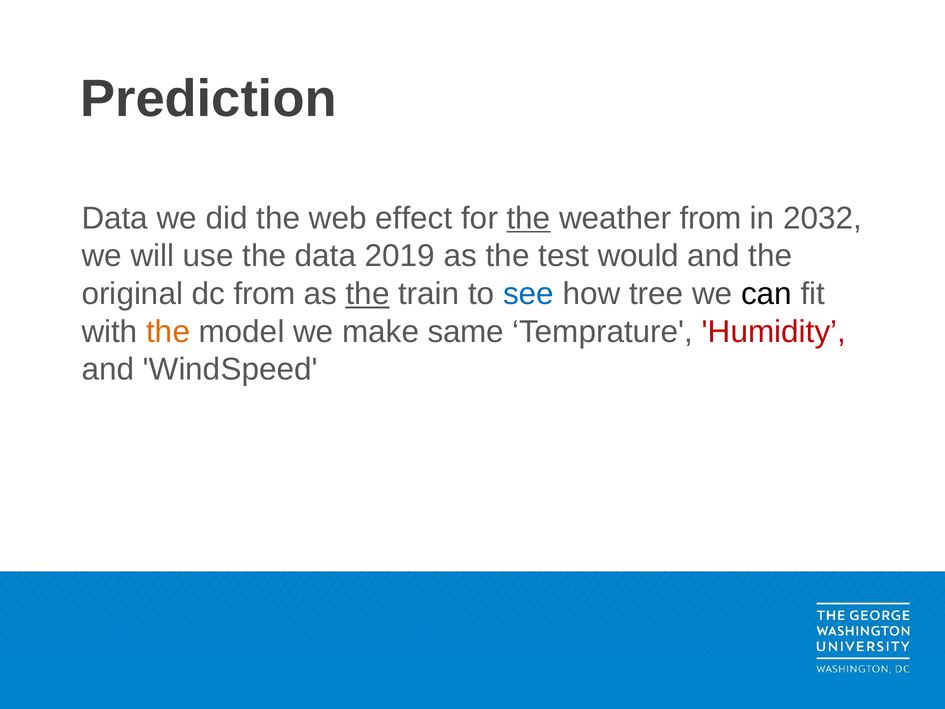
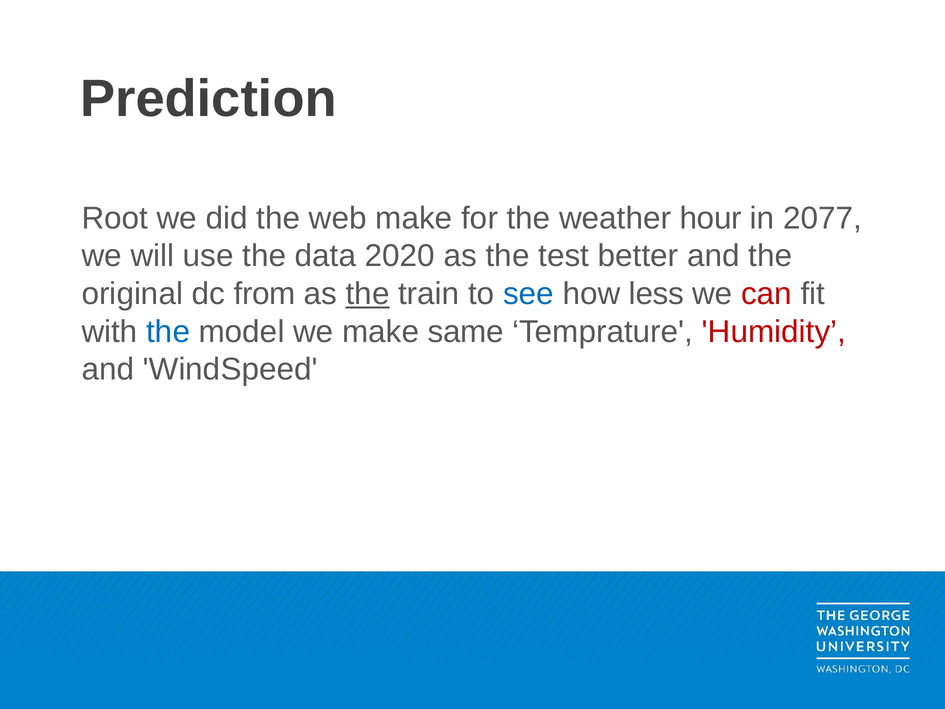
Data at (115, 218): Data -> Root
web effect: effect -> make
the at (529, 218) underline: present -> none
weather from: from -> hour
2032: 2032 -> 2077
2019: 2019 -> 2020
would: would -> better
tree: tree -> less
can colour: black -> red
the at (168, 332) colour: orange -> blue
